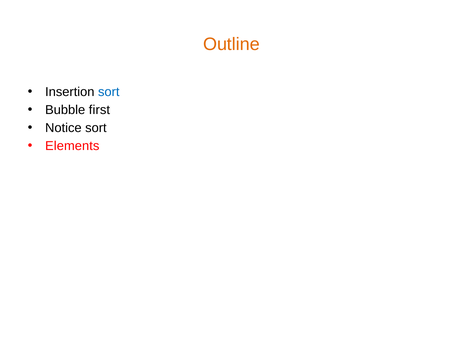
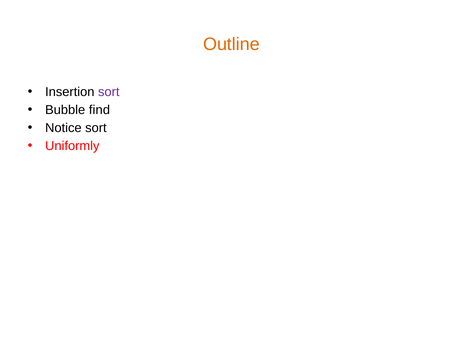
sort at (109, 92) colour: blue -> purple
first: first -> find
Elements: Elements -> Uniformly
